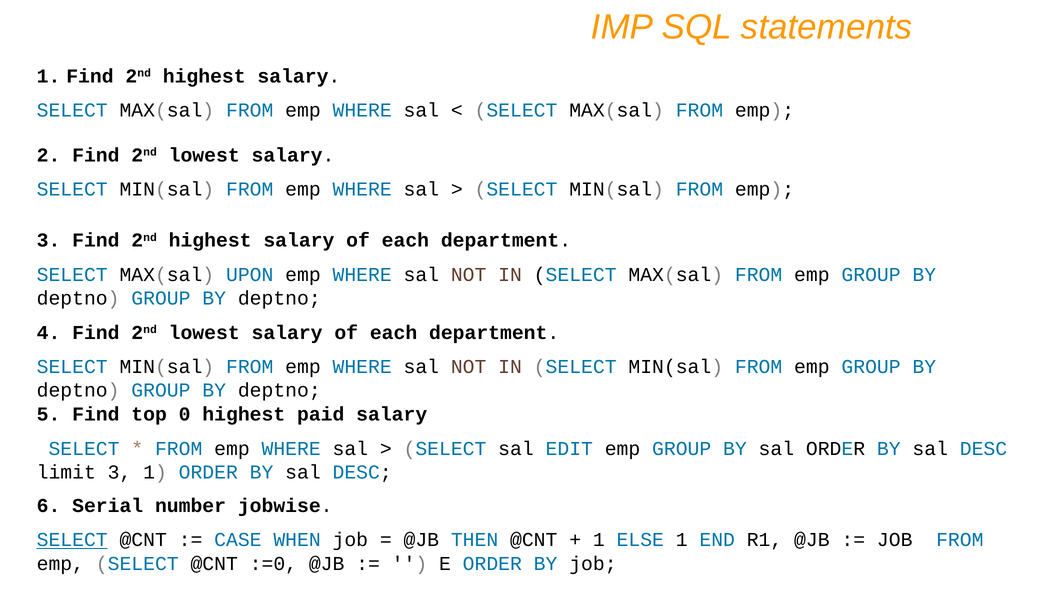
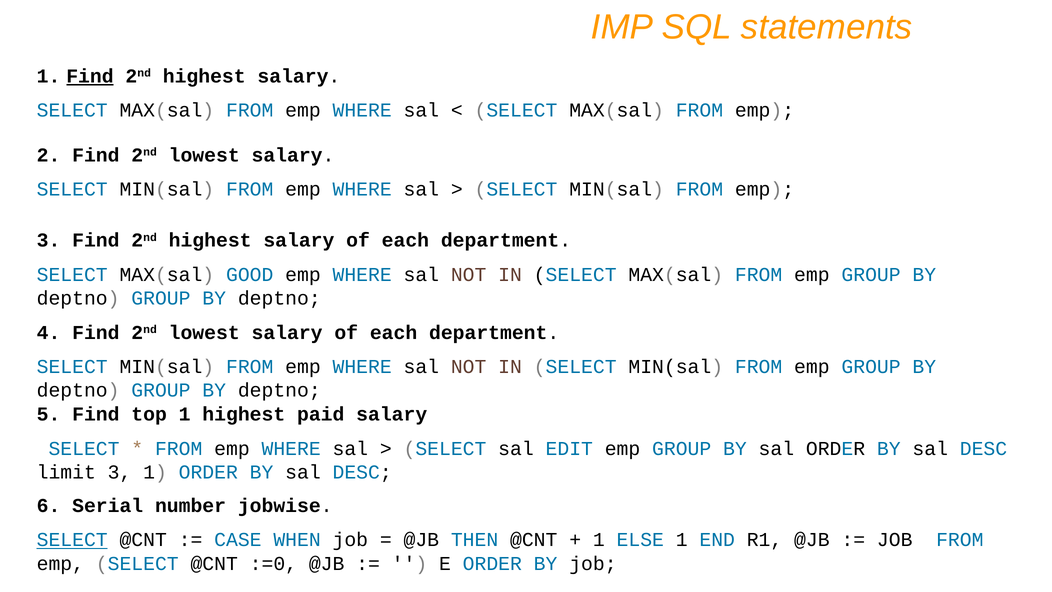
Find at (90, 76) underline: none -> present
UPON: UPON -> GOOD
top 0: 0 -> 1
